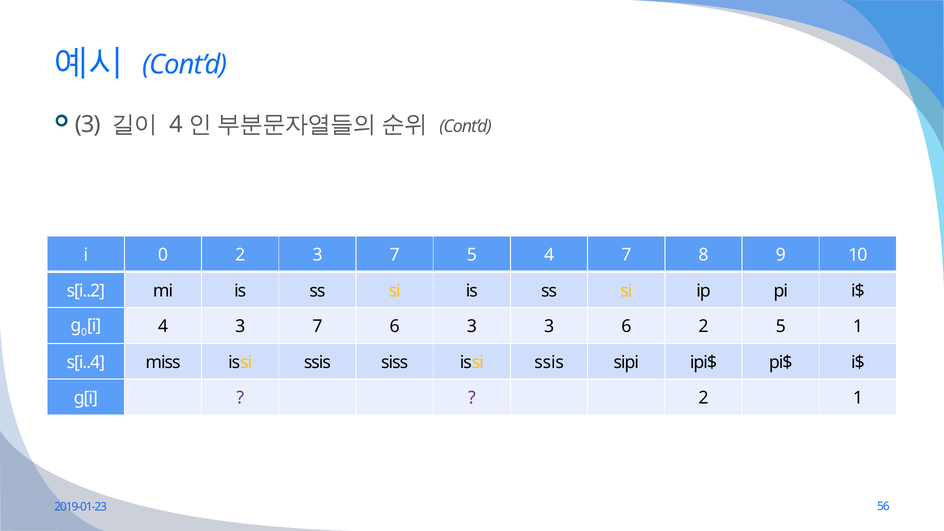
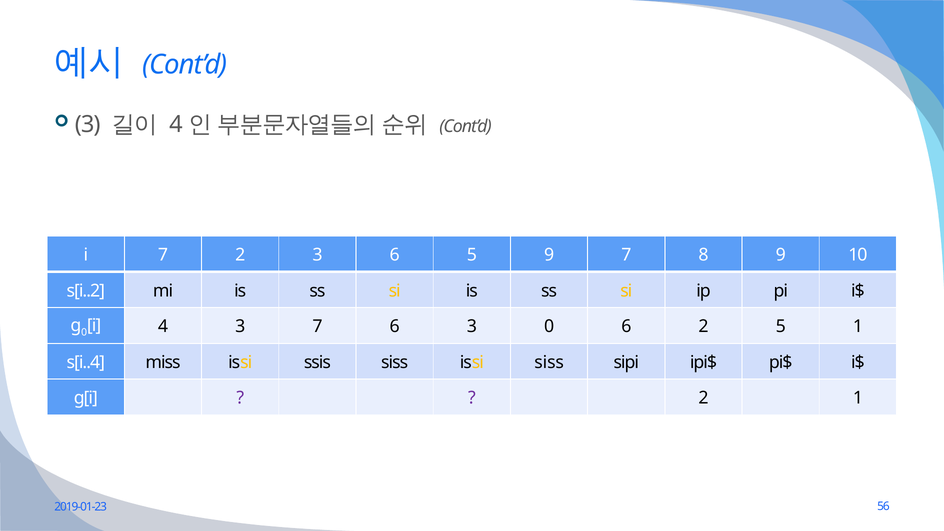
i 0: 0 -> 7
2 3 7: 7 -> 6
5 4: 4 -> 9
3 3: 3 -> 0
siss issi ssis: ssis -> siss
